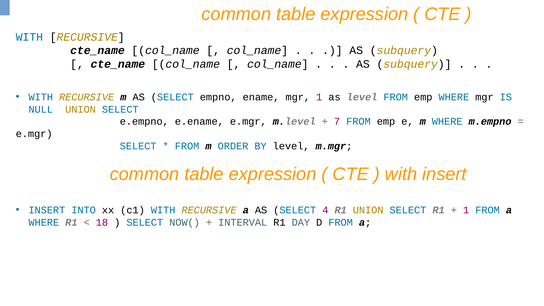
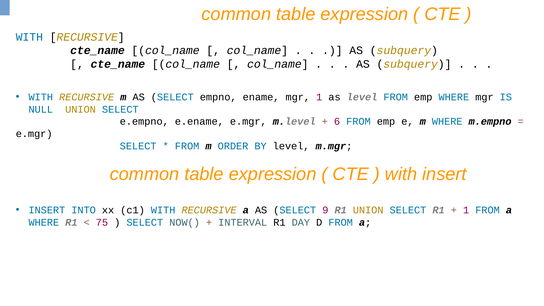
7: 7 -> 6
4: 4 -> 9
18: 18 -> 75
